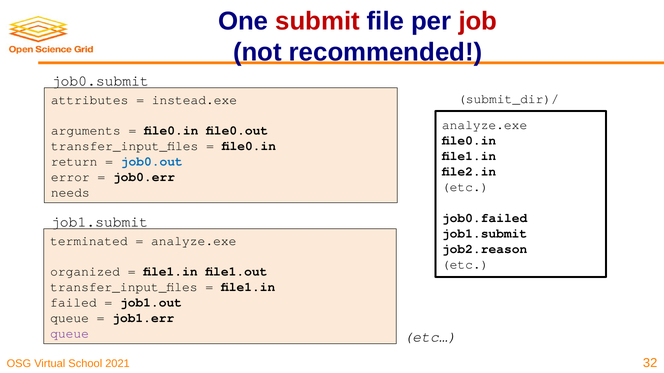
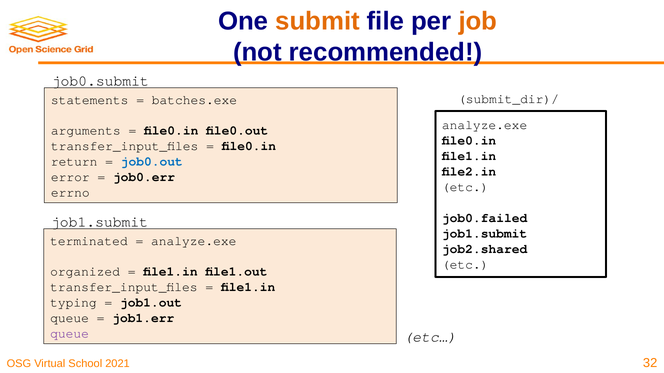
submit colour: red -> orange
job colour: red -> orange
attributes: attributes -> statements
instead.exe: instead.exe -> batches.exe
needs: needs -> errno
job2.reason: job2.reason -> job2.shared
failed: failed -> typing
